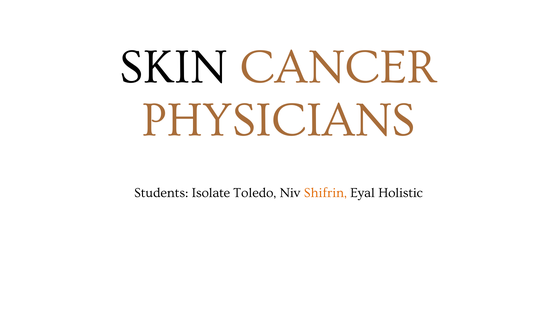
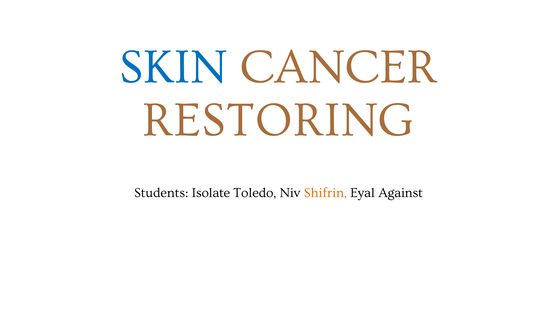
SKIN colour: black -> blue
PHYSICIANS: PHYSICIANS -> RESTORING
Holistic: Holistic -> Against
